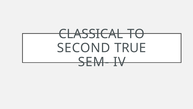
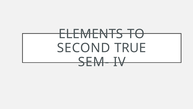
CLASSICAL: CLASSICAL -> ELEMENTS
